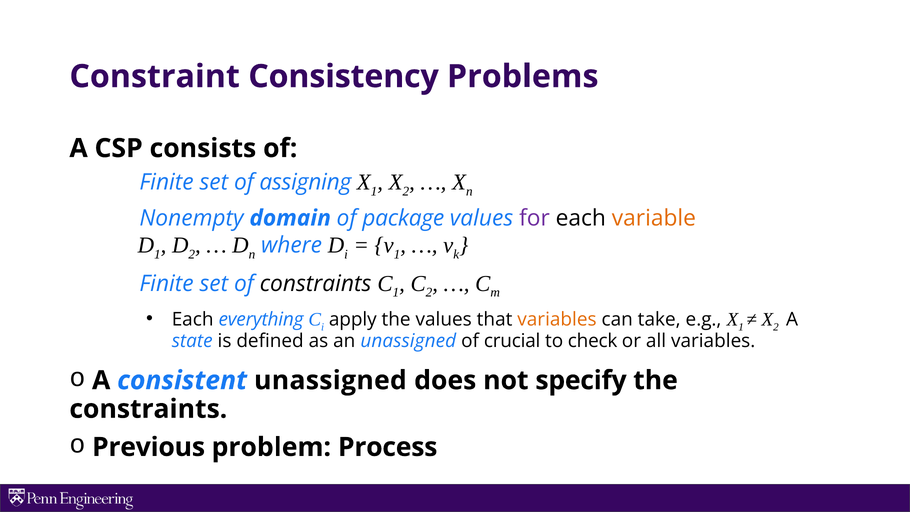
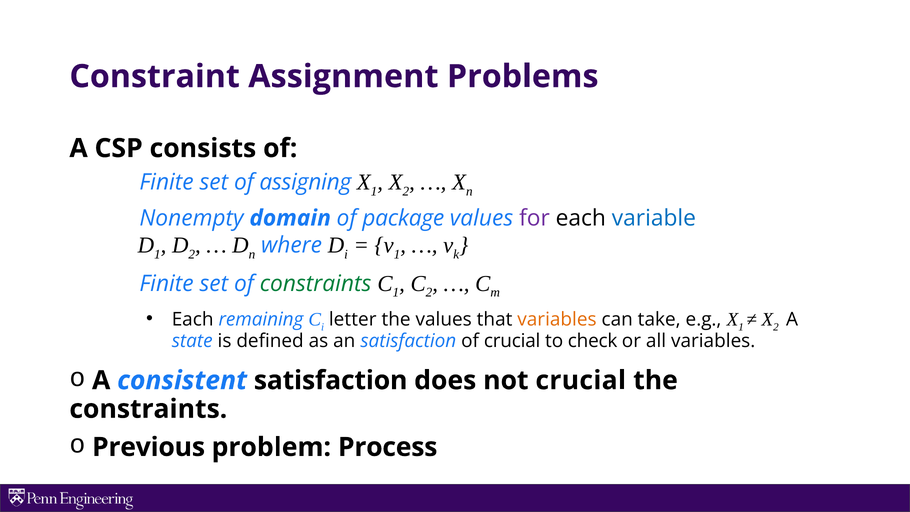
Consistency: Consistency -> Assignment
variable colour: orange -> blue
constraints at (316, 284) colour: black -> green
everything: everything -> remaining
apply: apply -> letter
an unassigned: unassigned -> satisfaction
consistent unassigned: unassigned -> satisfaction
not specify: specify -> crucial
